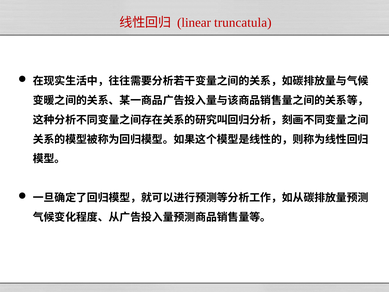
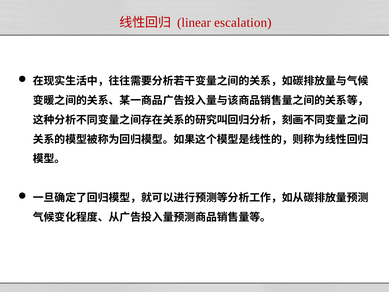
truncatula: truncatula -> escalation
